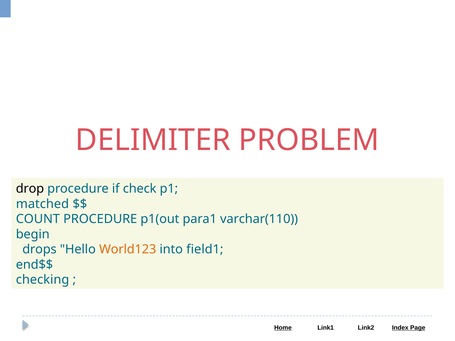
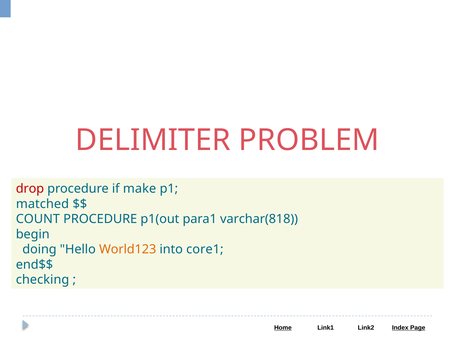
drop colour: black -> red
check: check -> make
varchar(110: varchar(110 -> varchar(818
drops: drops -> doing
field1: field1 -> core1
